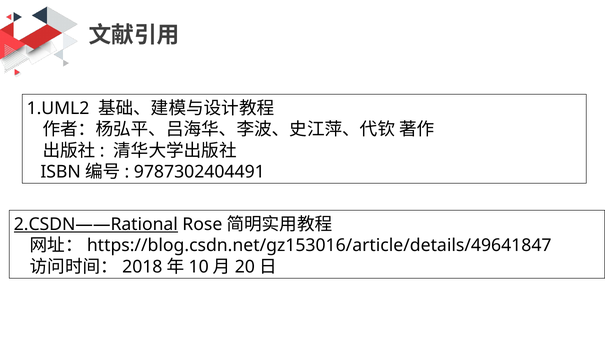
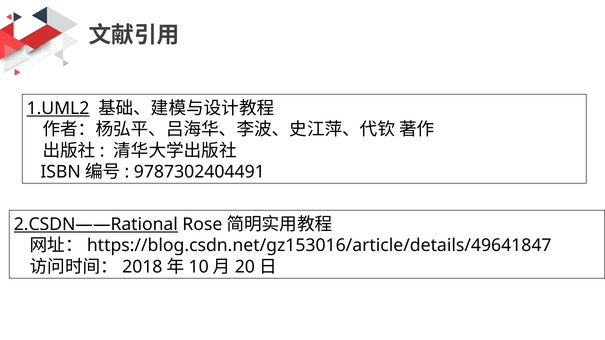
1.UML2 underline: none -> present
